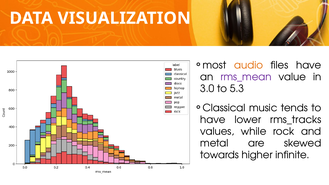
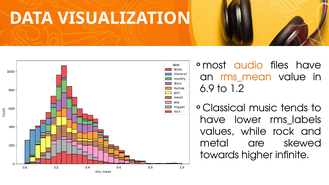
rms_mean colour: purple -> orange
3.0: 3.0 -> 6.9
5.3: 5.3 -> 1.2
rms_tracks: rms_tracks -> rms_labels
